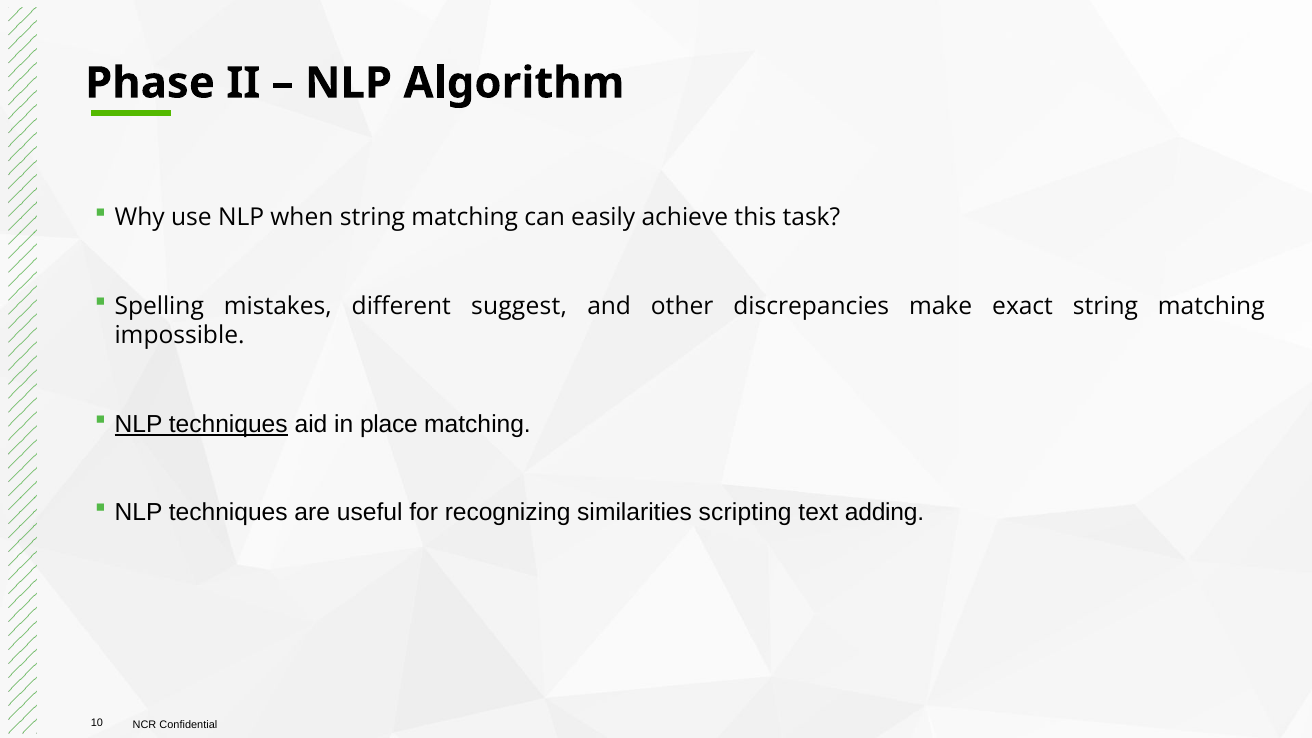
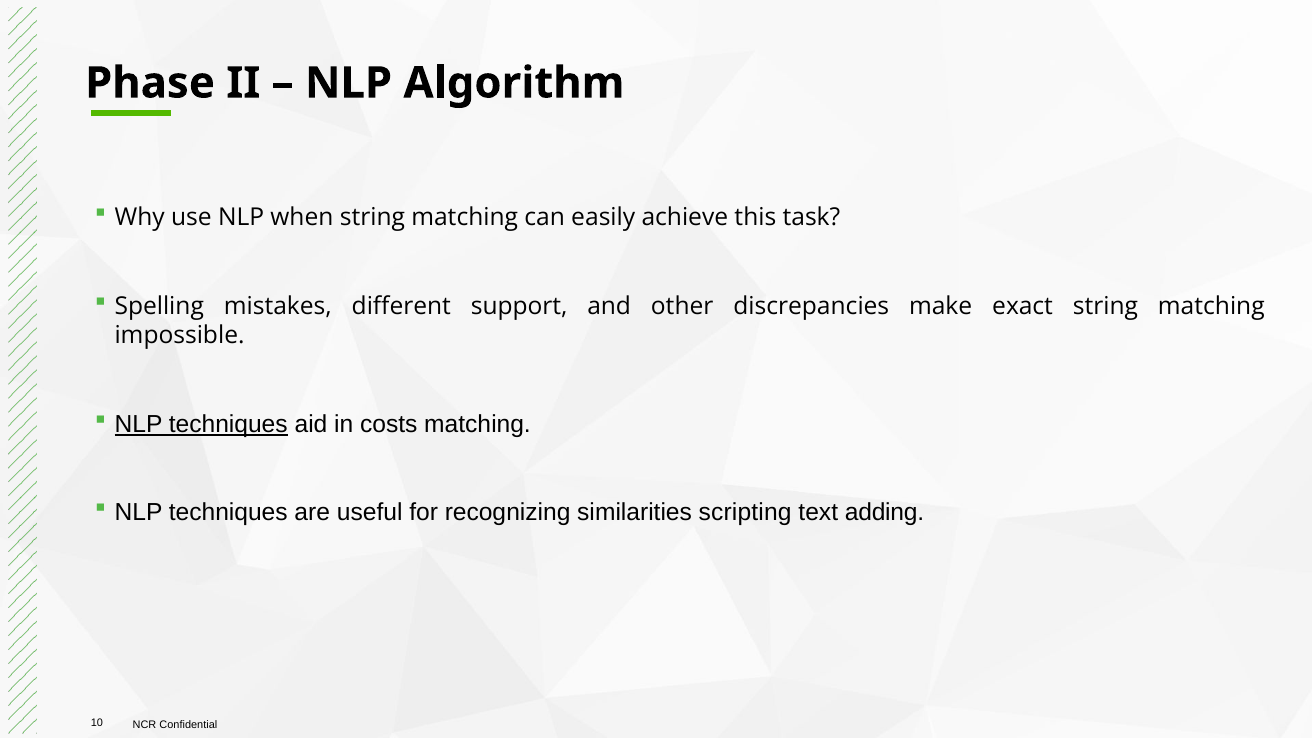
suggest: suggest -> support
place: place -> costs
